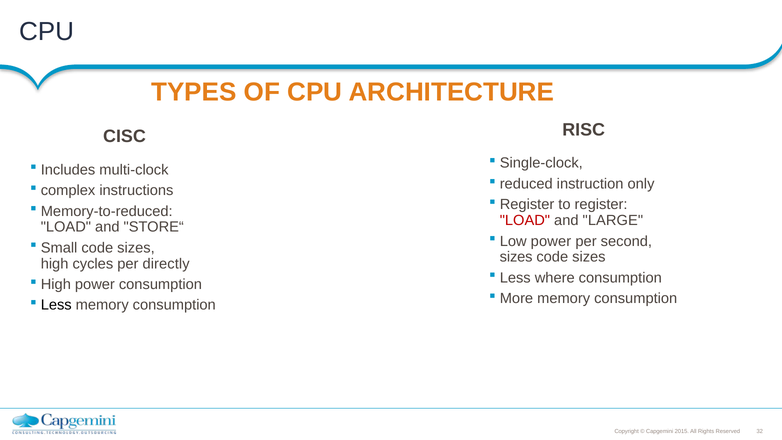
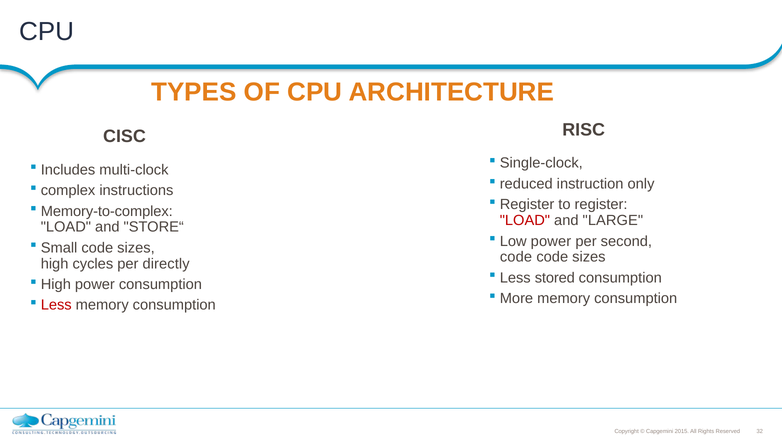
Memory-to-reduced: Memory-to-reduced -> Memory-to-complex
sizes at (516, 257): sizes -> code
where: where -> stored
Less at (56, 305) colour: black -> red
